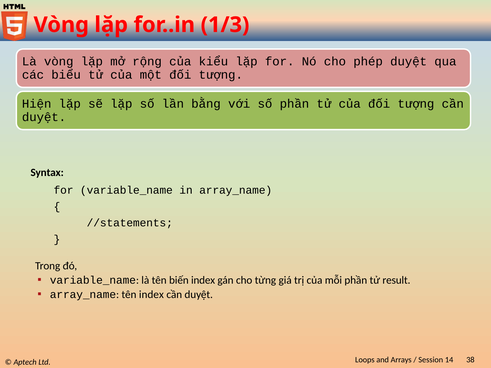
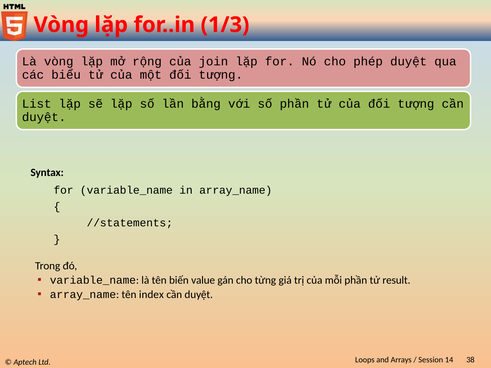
kiểu: kiểu -> join
Hiện: Hiện -> List
biến index: index -> value
